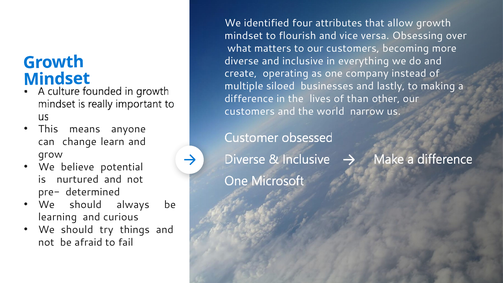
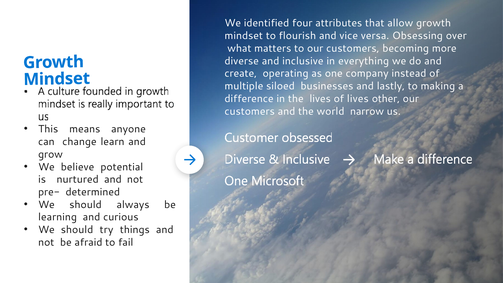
of than: than -> lives
